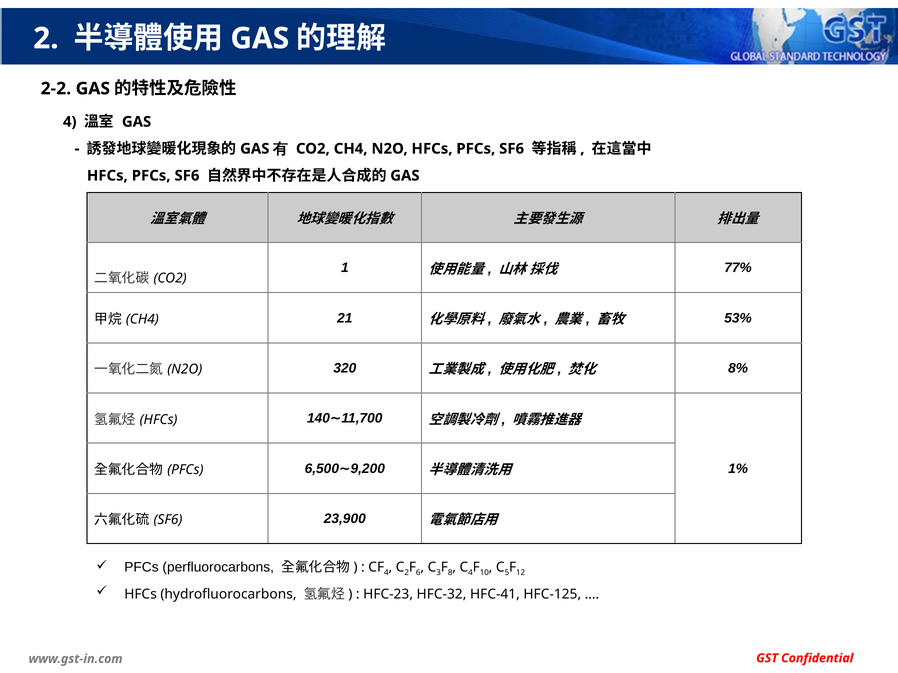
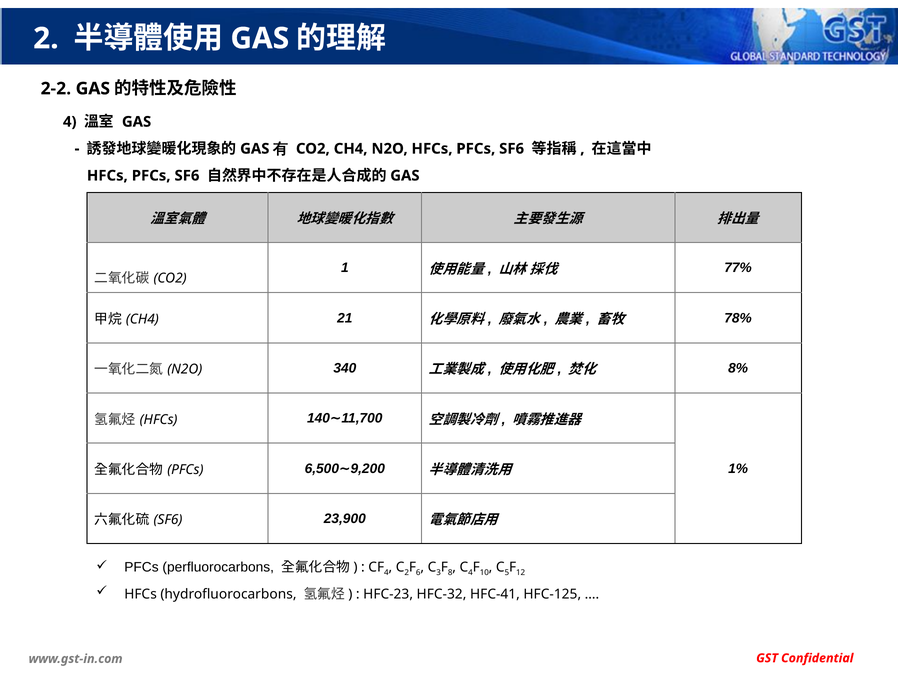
53%: 53% -> 78%
320: 320 -> 340
